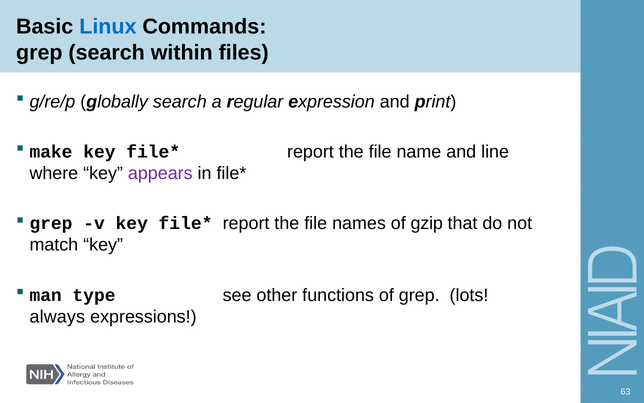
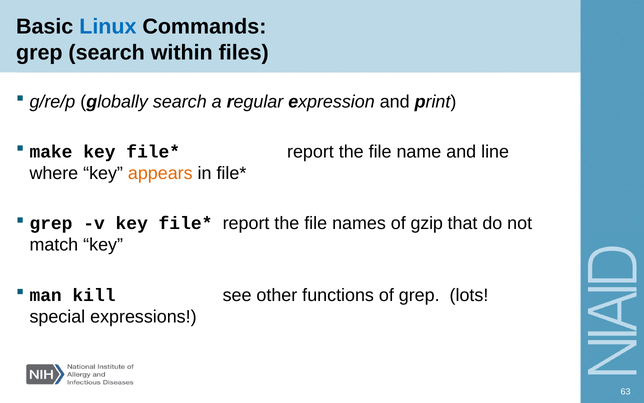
appears colour: purple -> orange
type: type -> kill
always: always -> special
